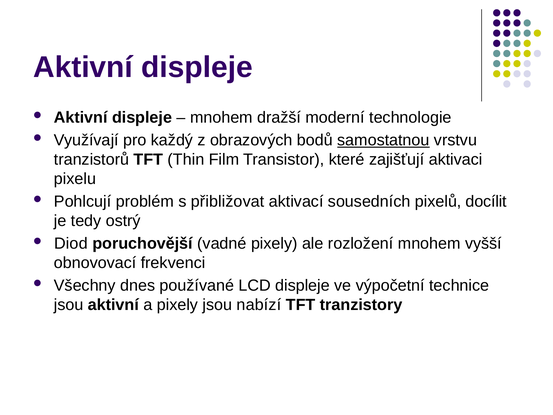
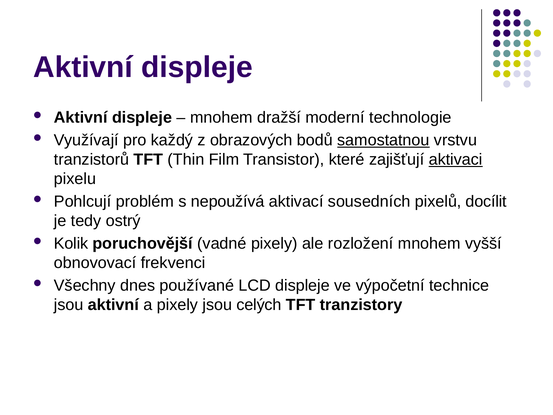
aktivaci underline: none -> present
přibližovat: přibližovat -> nepoužívá
Diod: Diod -> Kolik
nabízí: nabízí -> celých
